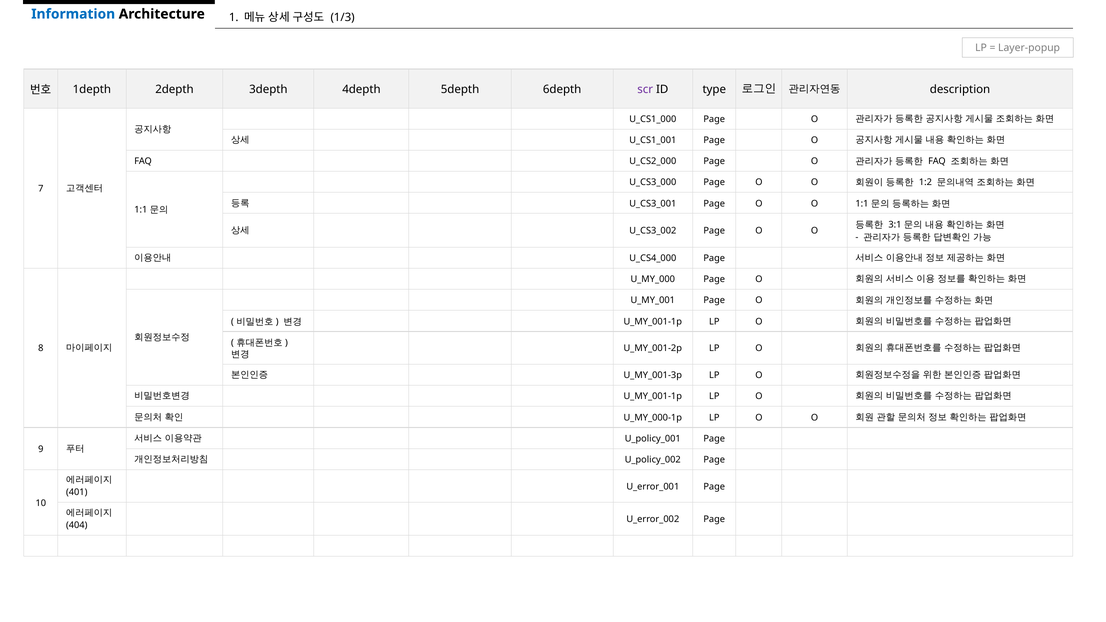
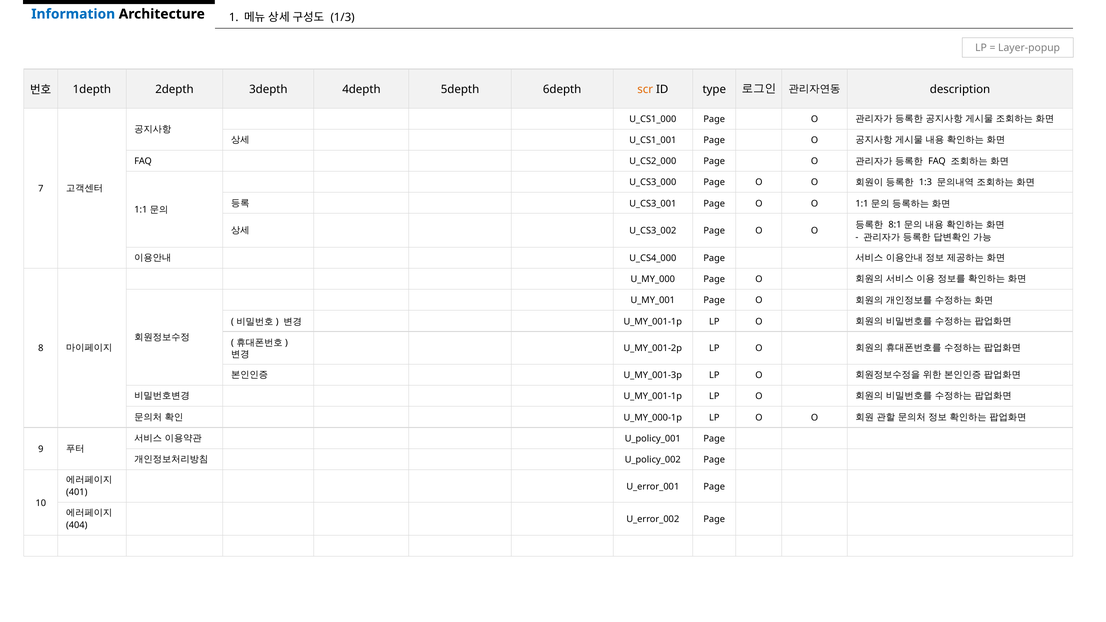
scr colour: purple -> orange
1:2: 1:2 -> 1:3
3:1: 3:1 -> 8:1
